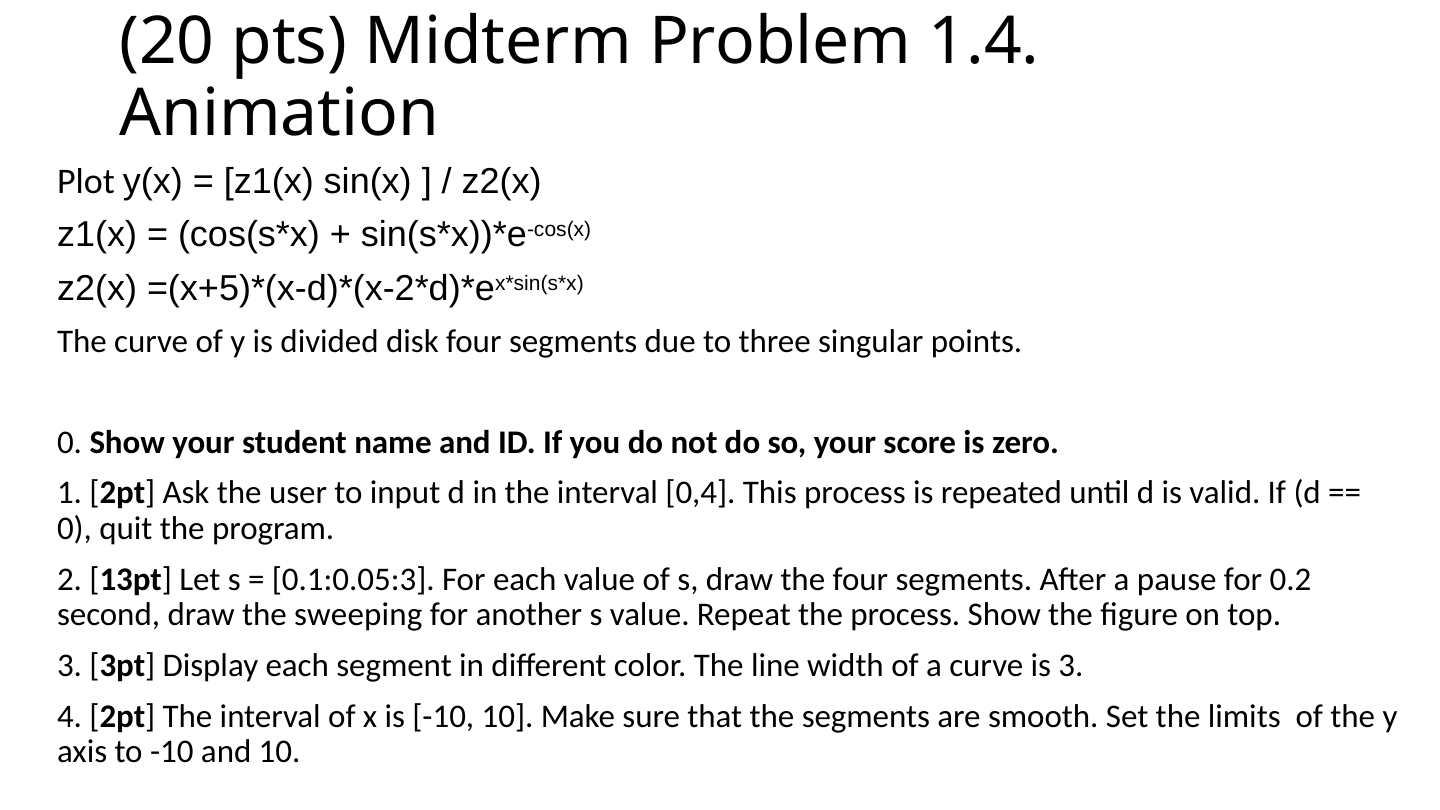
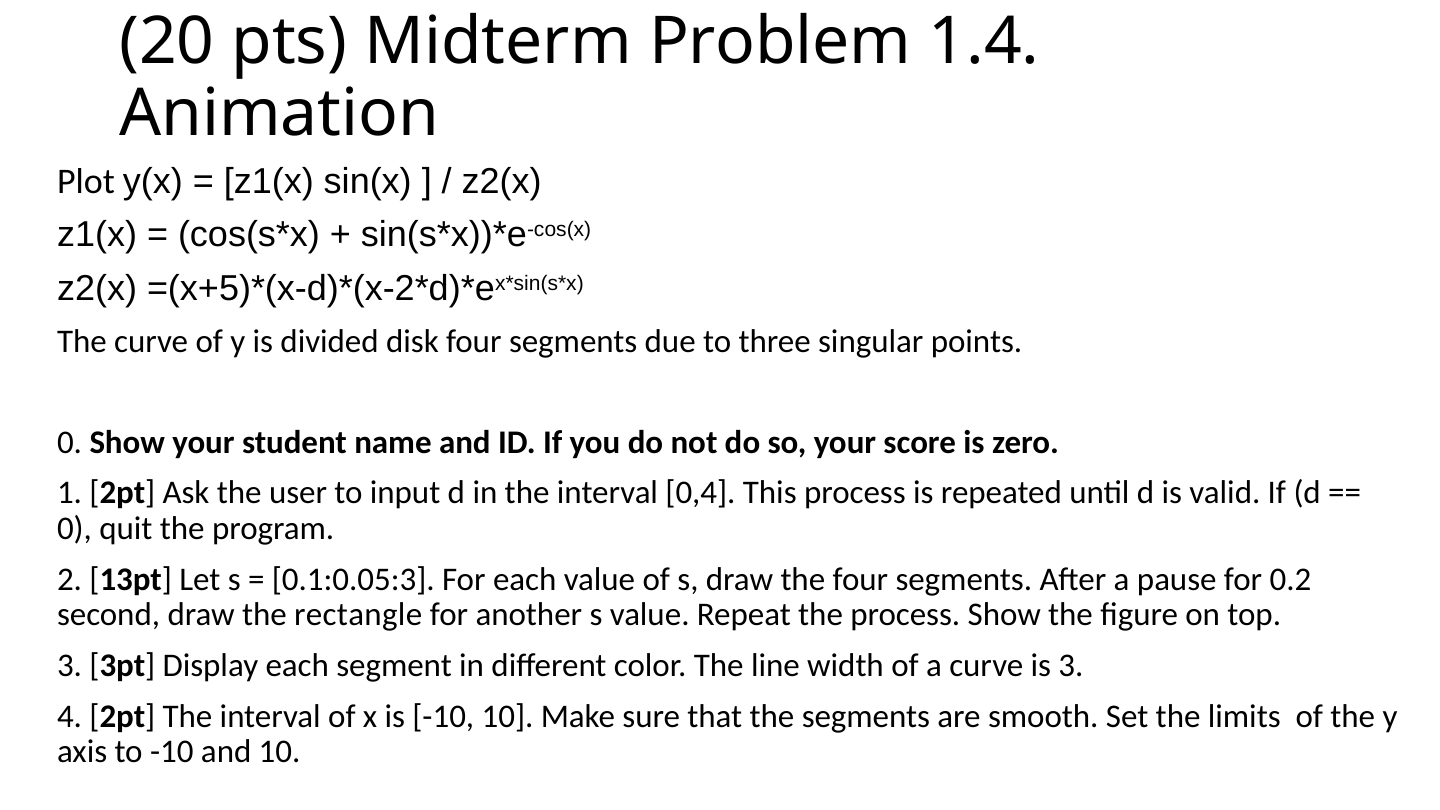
sweeping: sweeping -> rectangle
